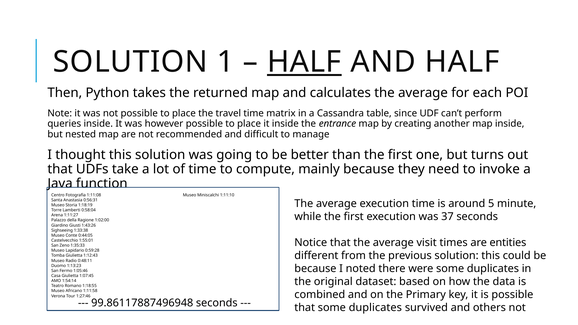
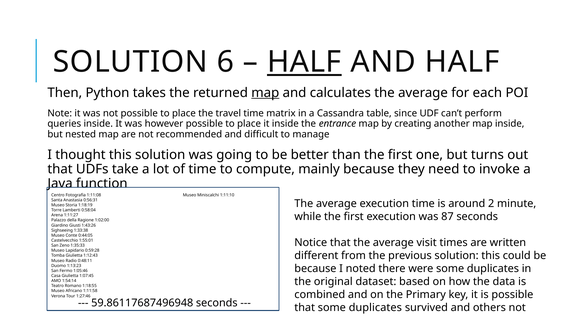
1: 1 -> 6
map at (265, 93) underline: none -> present
5: 5 -> 2
37: 37 -> 87
entities: entities -> written
99.86117887496948: 99.86117887496948 -> 59.86117687496948
